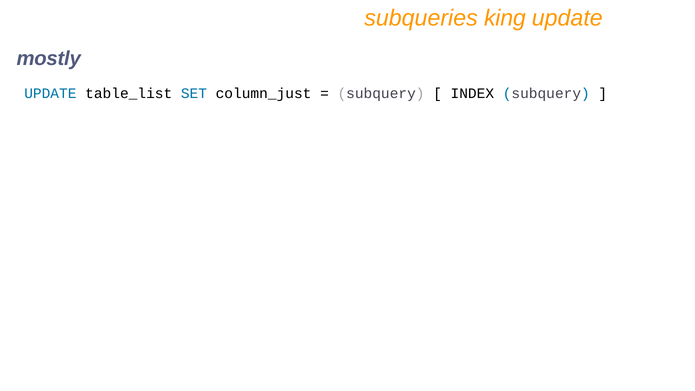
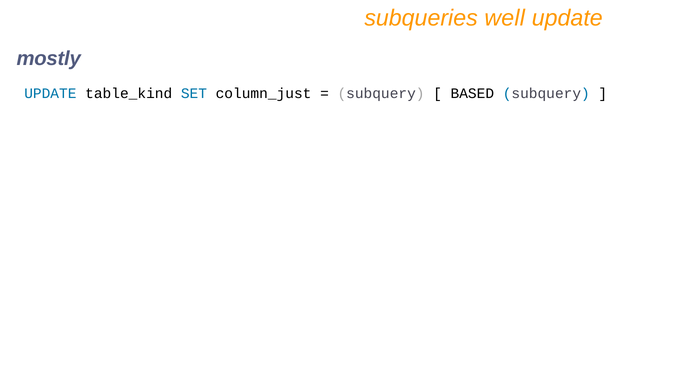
king: king -> well
table_list: table_list -> table_kind
INDEX: INDEX -> BASED
